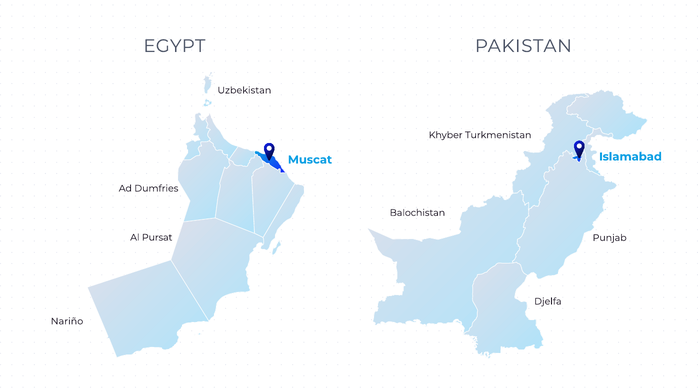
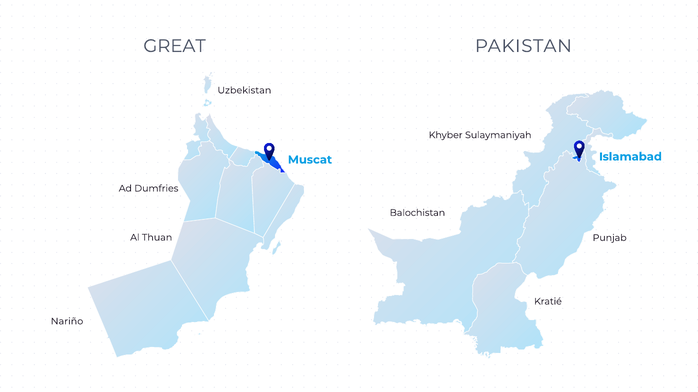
EGYPT: EGYPT -> GREAT
Turkmenistan: Turkmenistan -> Sulaymaniyah
Pursat: Pursat -> Thuan
Djelfa: Djelfa -> Kratié
